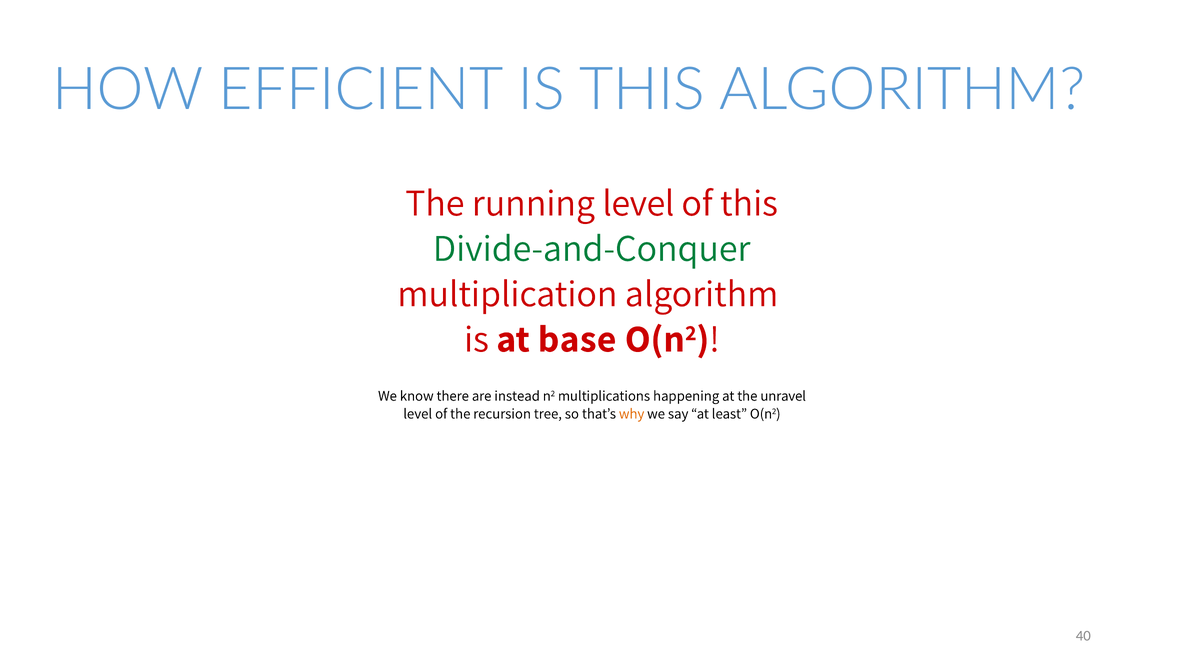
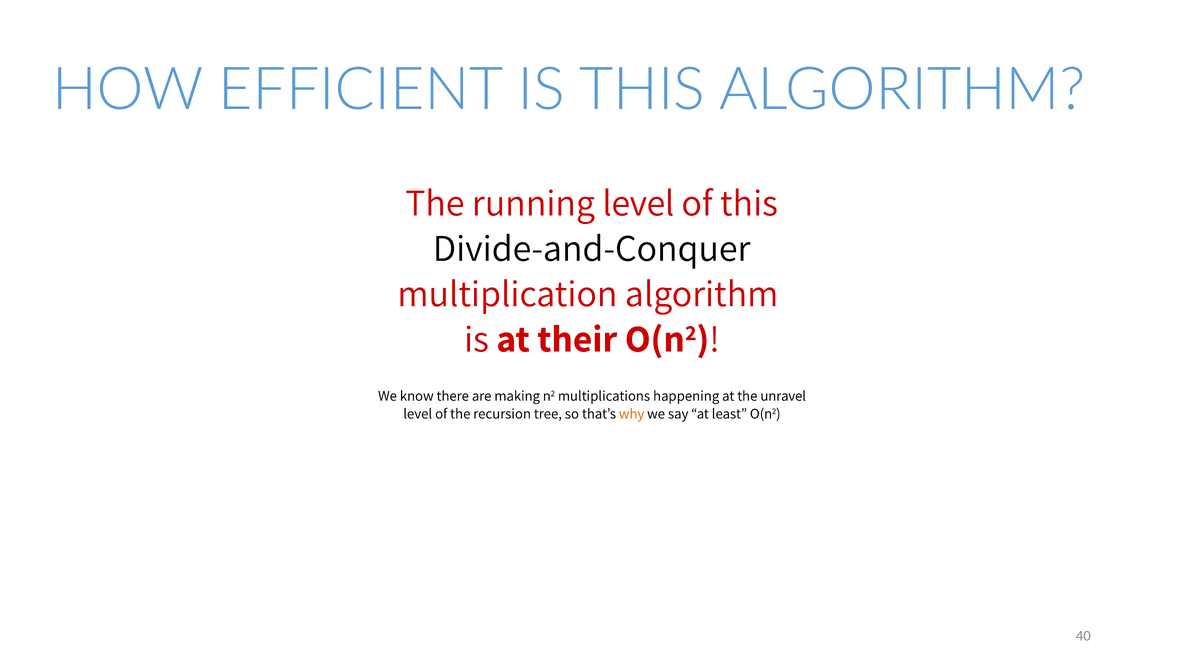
Divide-and-Conquer colour: green -> black
base: base -> their
instead: instead -> making
